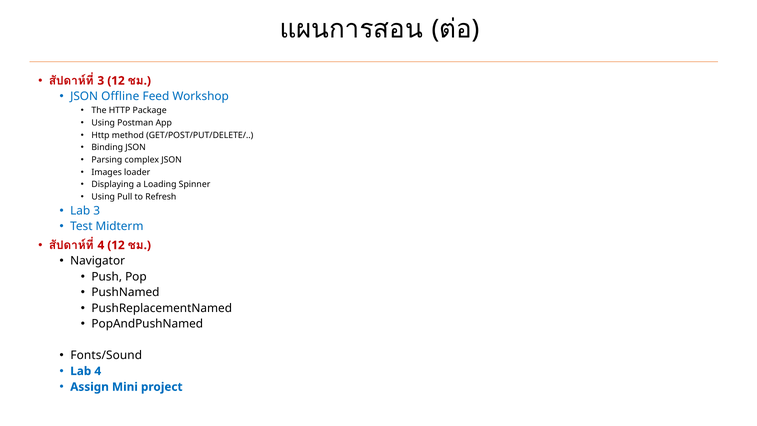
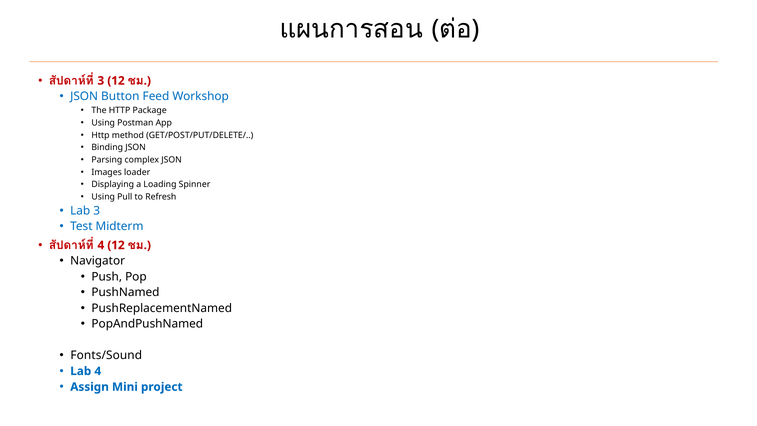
Offline: Offline -> Button
